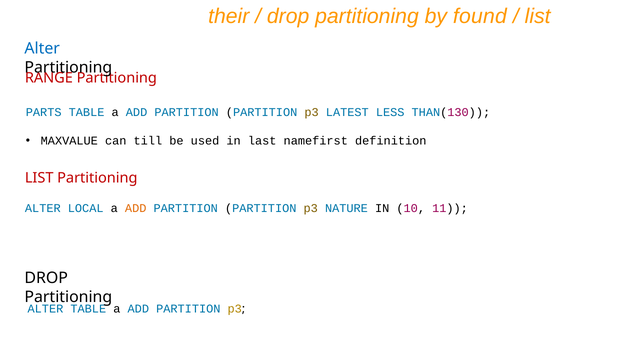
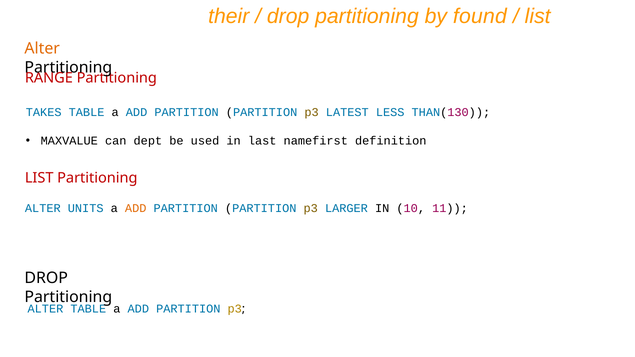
Alter at (42, 49) colour: blue -> orange
PARTS: PARTS -> TAKES
till: till -> dept
LOCAL: LOCAL -> UNITS
NATURE: NATURE -> LARGER
